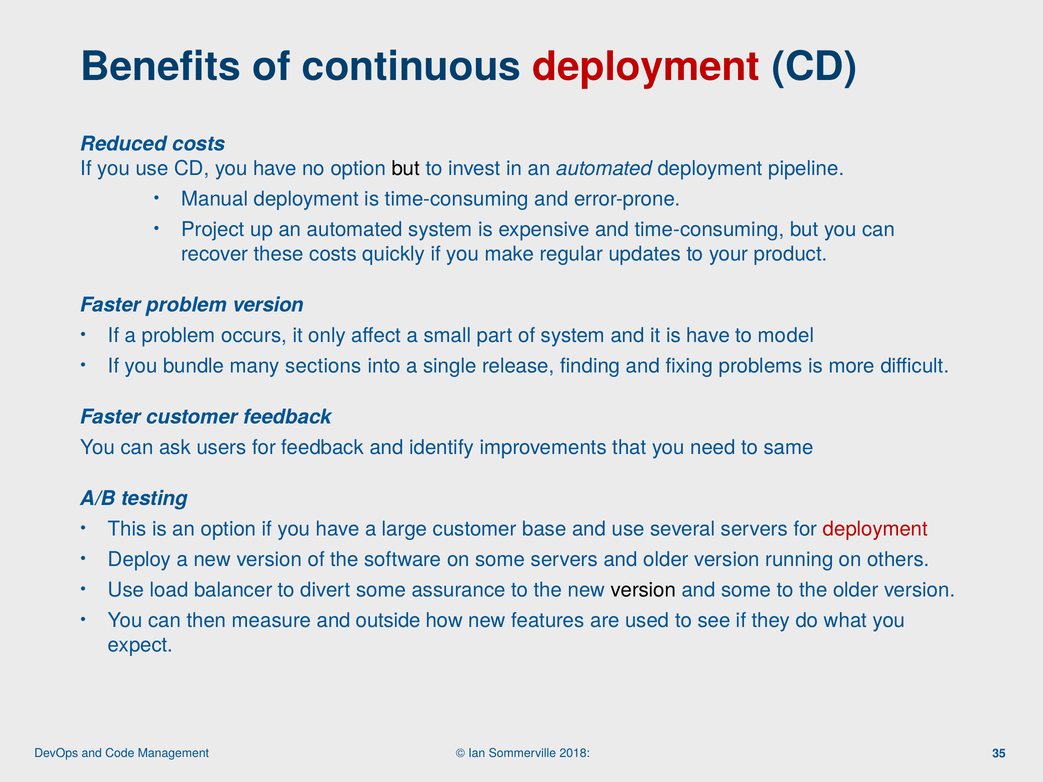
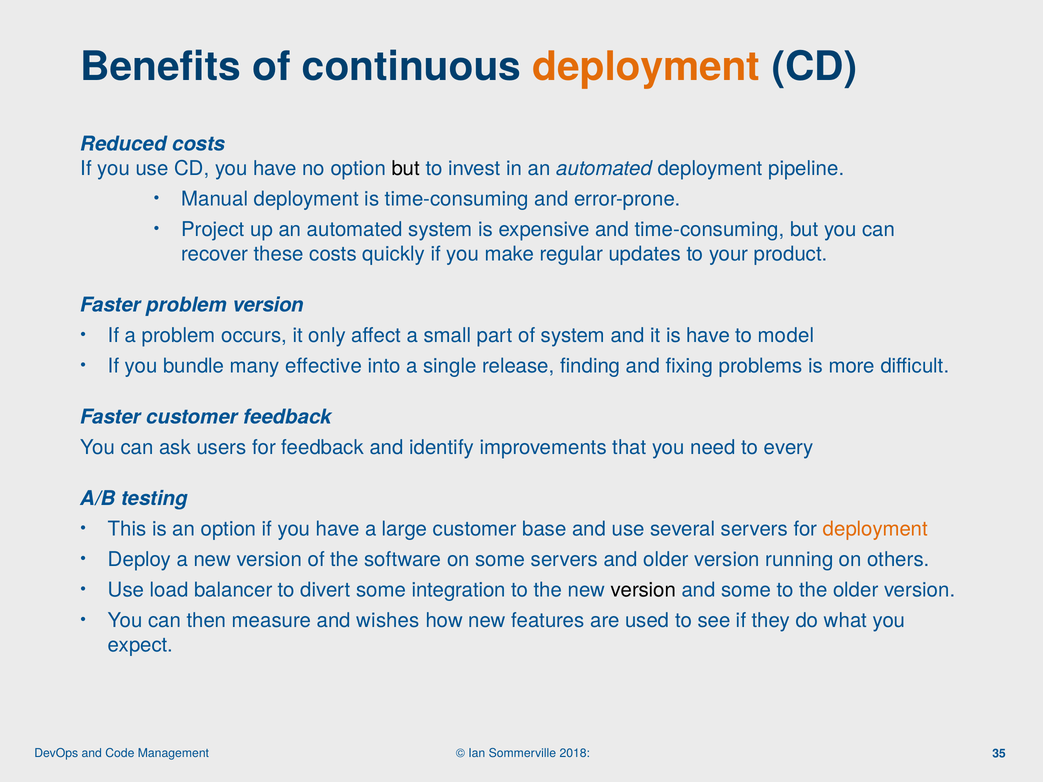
deployment at (646, 67) colour: red -> orange
sections: sections -> effective
same: same -> every
deployment at (875, 529) colour: red -> orange
assurance: assurance -> integration
outside: outside -> wishes
